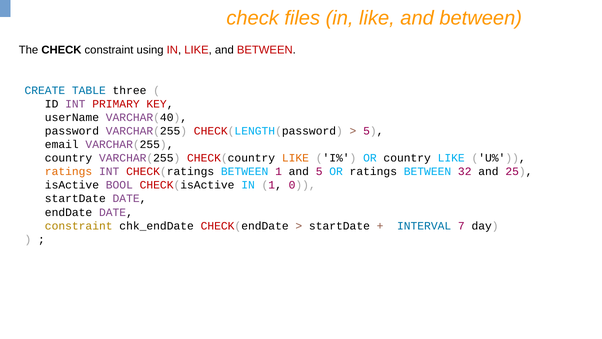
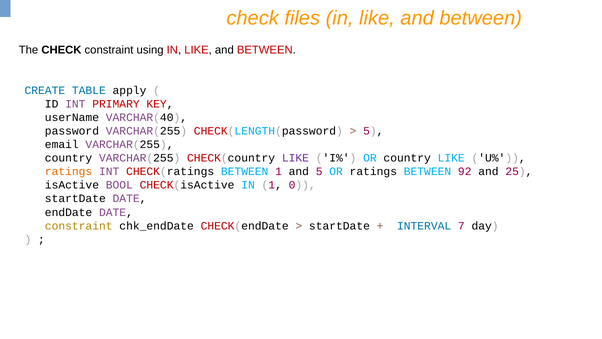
three: three -> apply
LIKE at (295, 158) colour: orange -> purple
32: 32 -> 92
